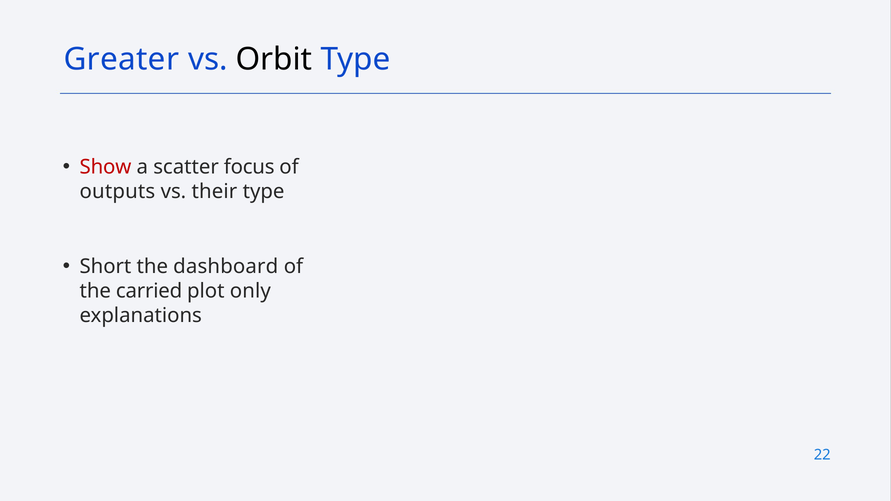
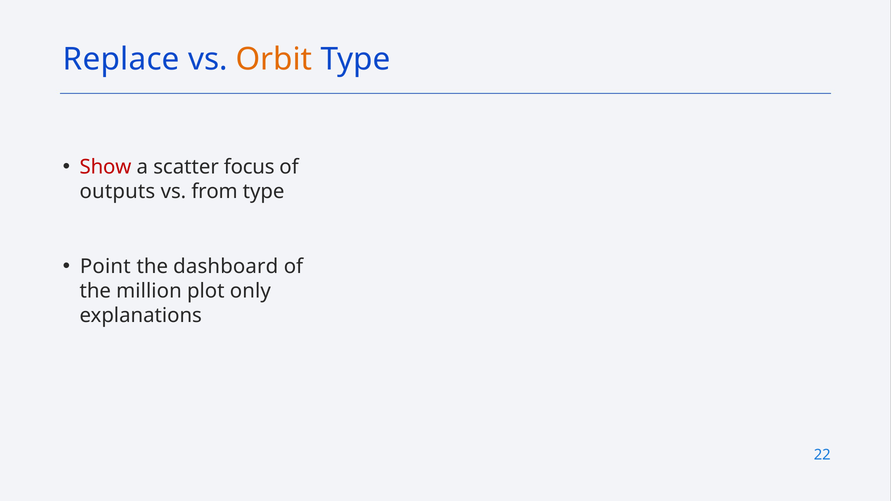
Greater: Greater -> Replace
Orbit colour: black -> orange
their: their -> from
Short: Short -> Point
carried: carried -> million
